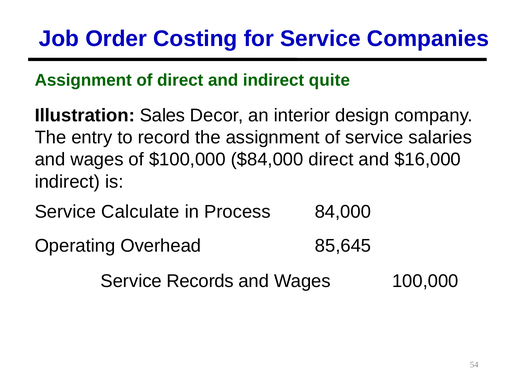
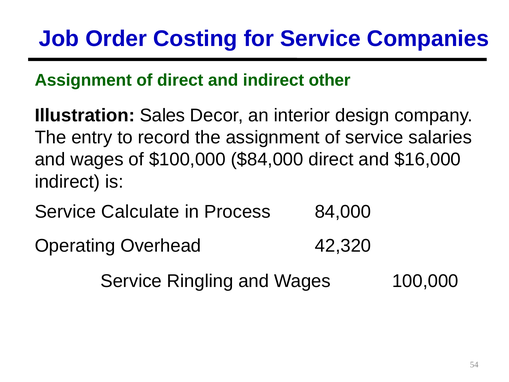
quite: quite -> other
85,645: 85,645 -> 42,320
Records: Records -> Ringling
